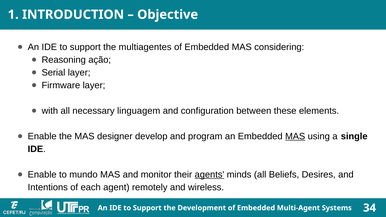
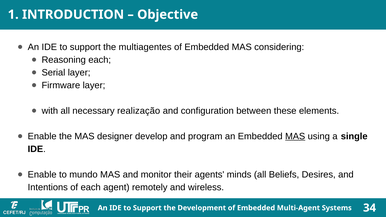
Reasoning ação: ação -> each
linguagem: linguagem -> realização
agents underline: present -> none
